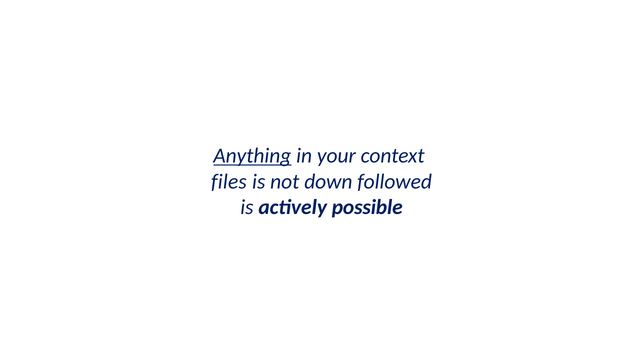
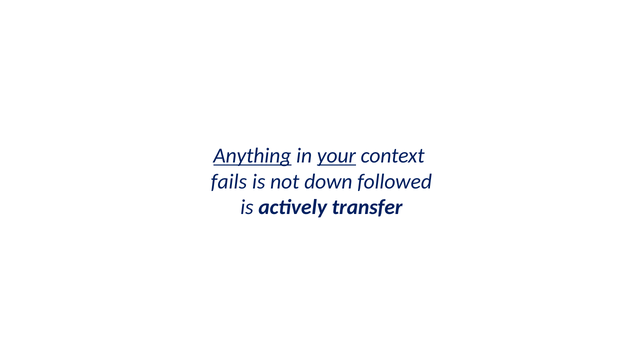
your underline: none -> present
files: files -> fails
possible: possible -> transfer
